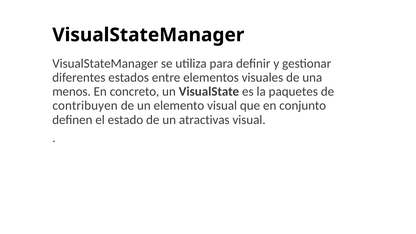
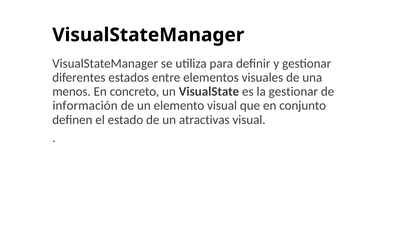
la paquetes: paquetes -> gestionar
contribuyen: contribuyen -> información
